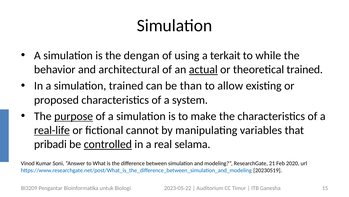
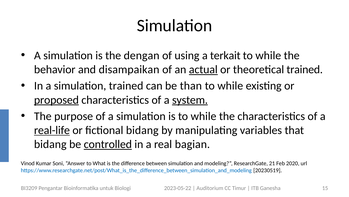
architectural: architectural -> disampaikan
allow at (230, 86): allow -> while
proposed underline: none -> present
system underline: none -> present
purpose underline: present -> none
is to make: make -> while
fictional cannot: cannot -> bidang
pribadi at (50, 144): pribadi -> bidang
selama: selama -> bagian
